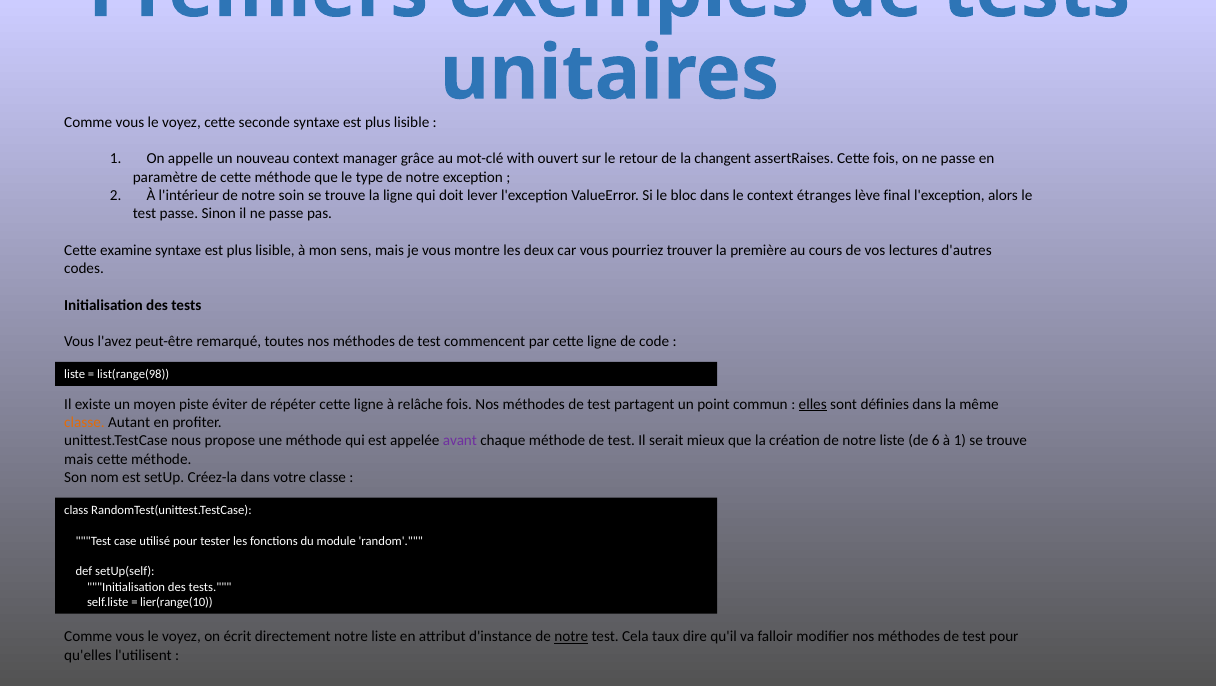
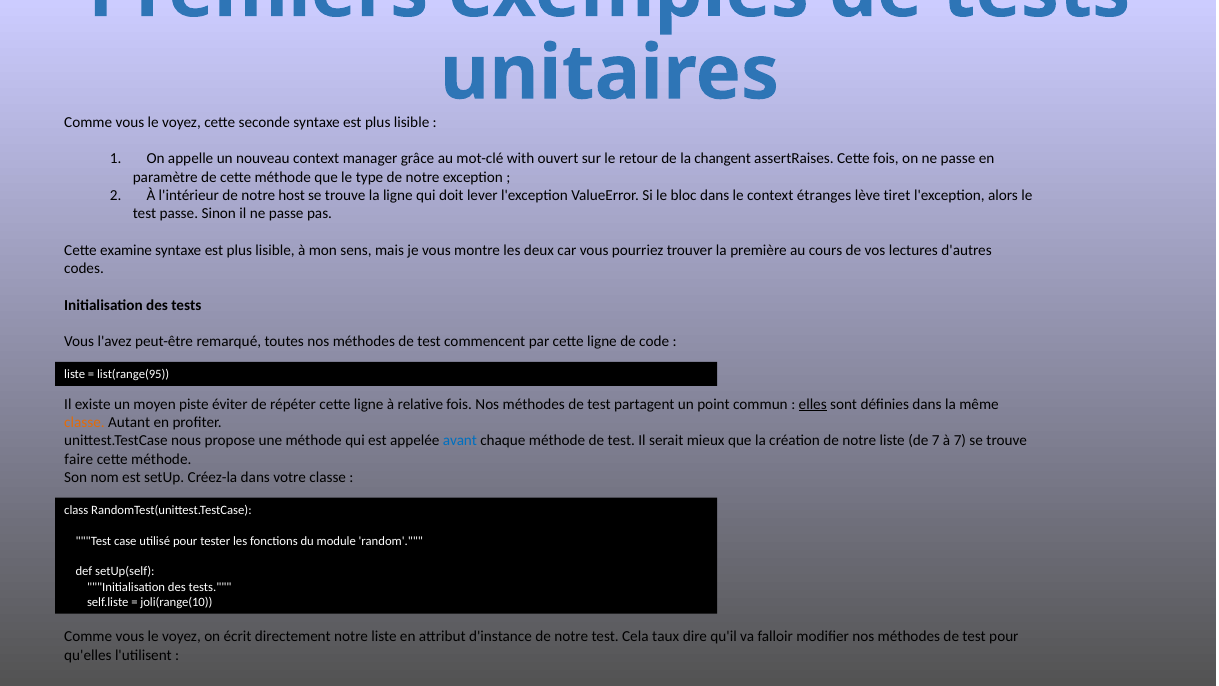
soin: soin -> host
final: final -> tiret
list(range(98: list(range(98 -> list(range(95
relâche: relâche -> relative
avant colour: purple -> blue
de 6: 6 -> 7
à 1: 1 -> 7
mais at (79, 459): mais -> faire
lier(range(10: lier(range(10 -> joli(range(10
notre at (571, 637) underline: present -> none
